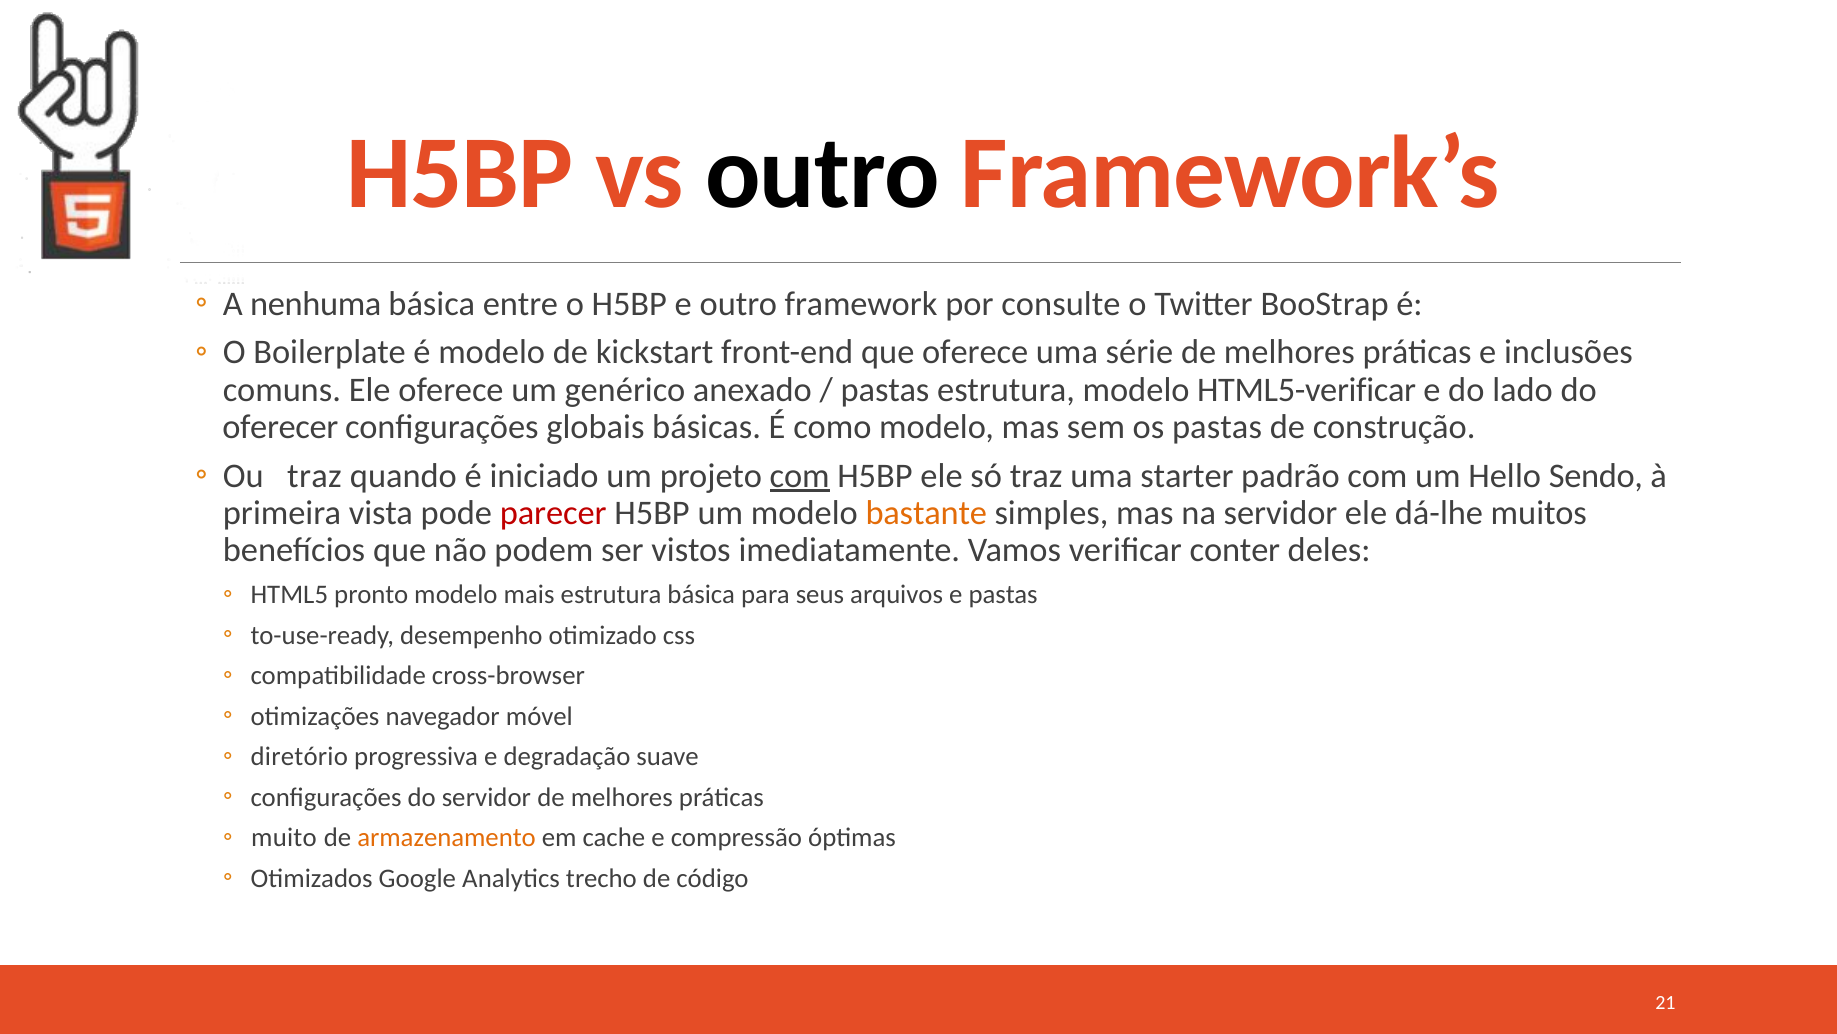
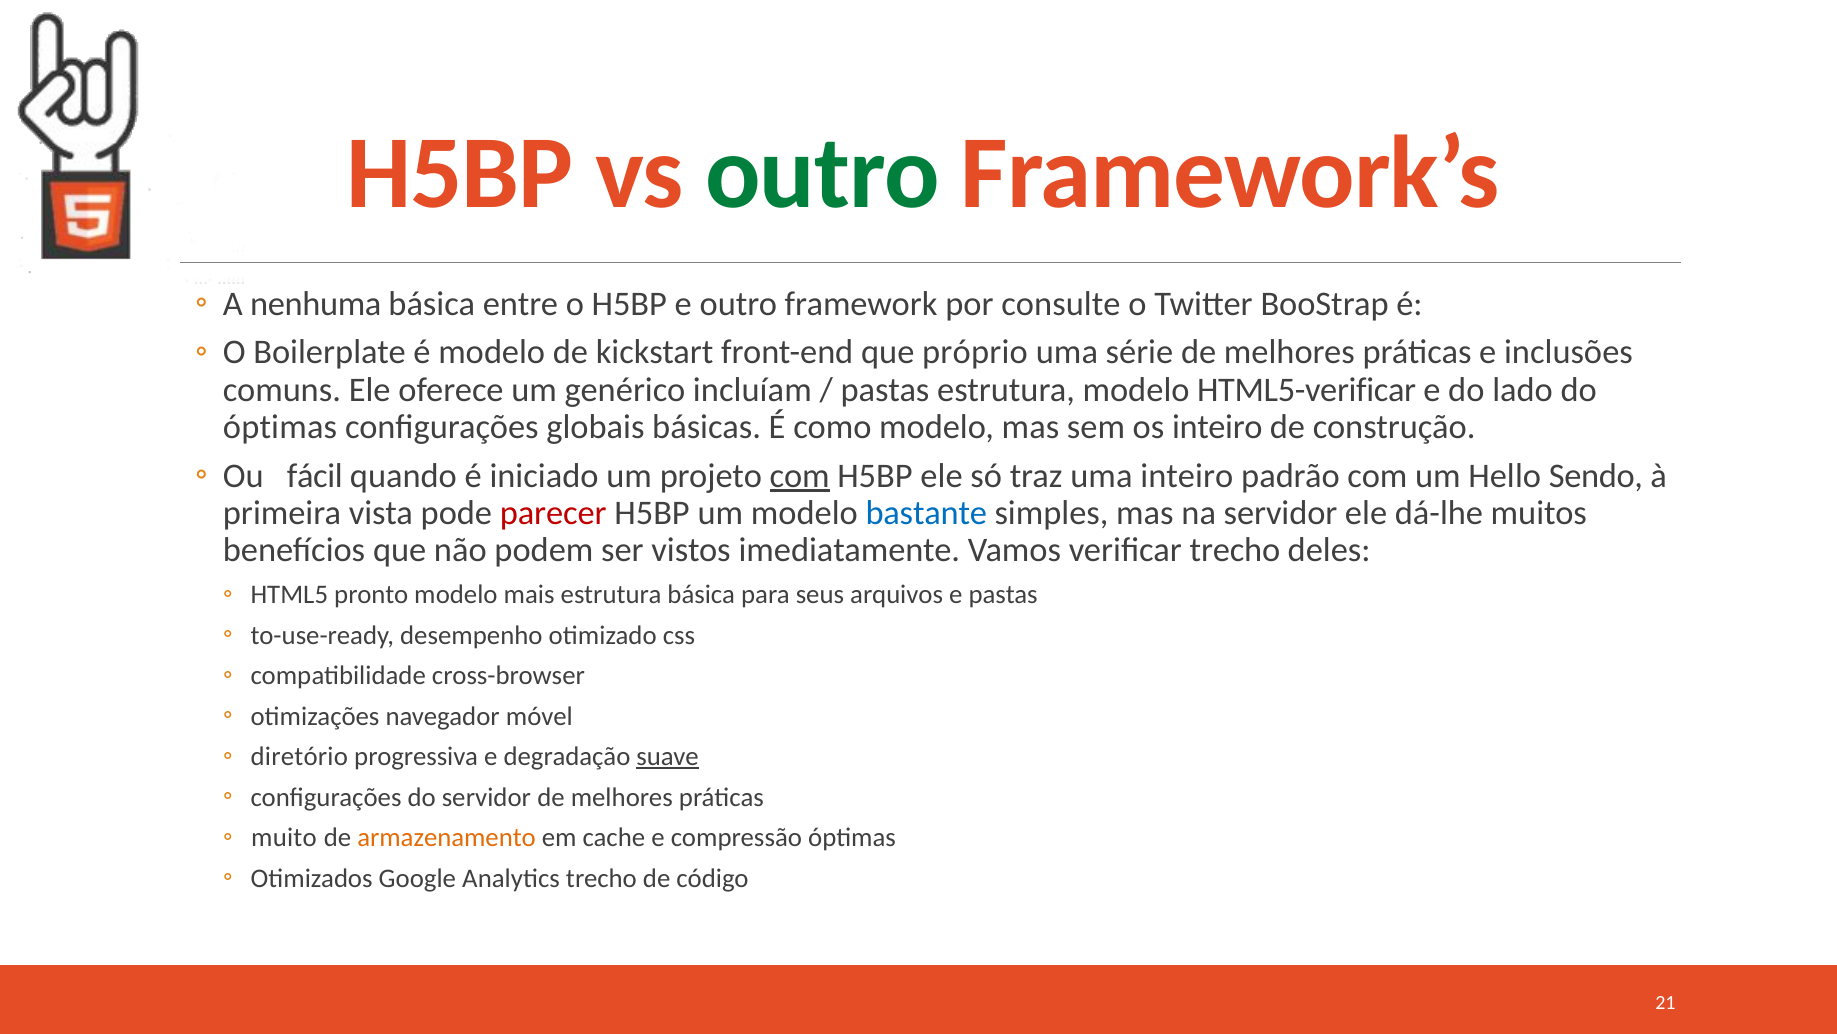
outro at (823, 173) colour: black -> green
que oferece: oferece -> próprio
anexado: anexado -> incluíam
oferecer at (280, 427): oferecer -> óptimas
os pastas: pastas -> inteiro
Ou traz: traz -> fácil
uma starter: starter -> inteiro
bastante colour: orange -> blue
verificar conter: conter -> trecho
suave underline: none -> present
